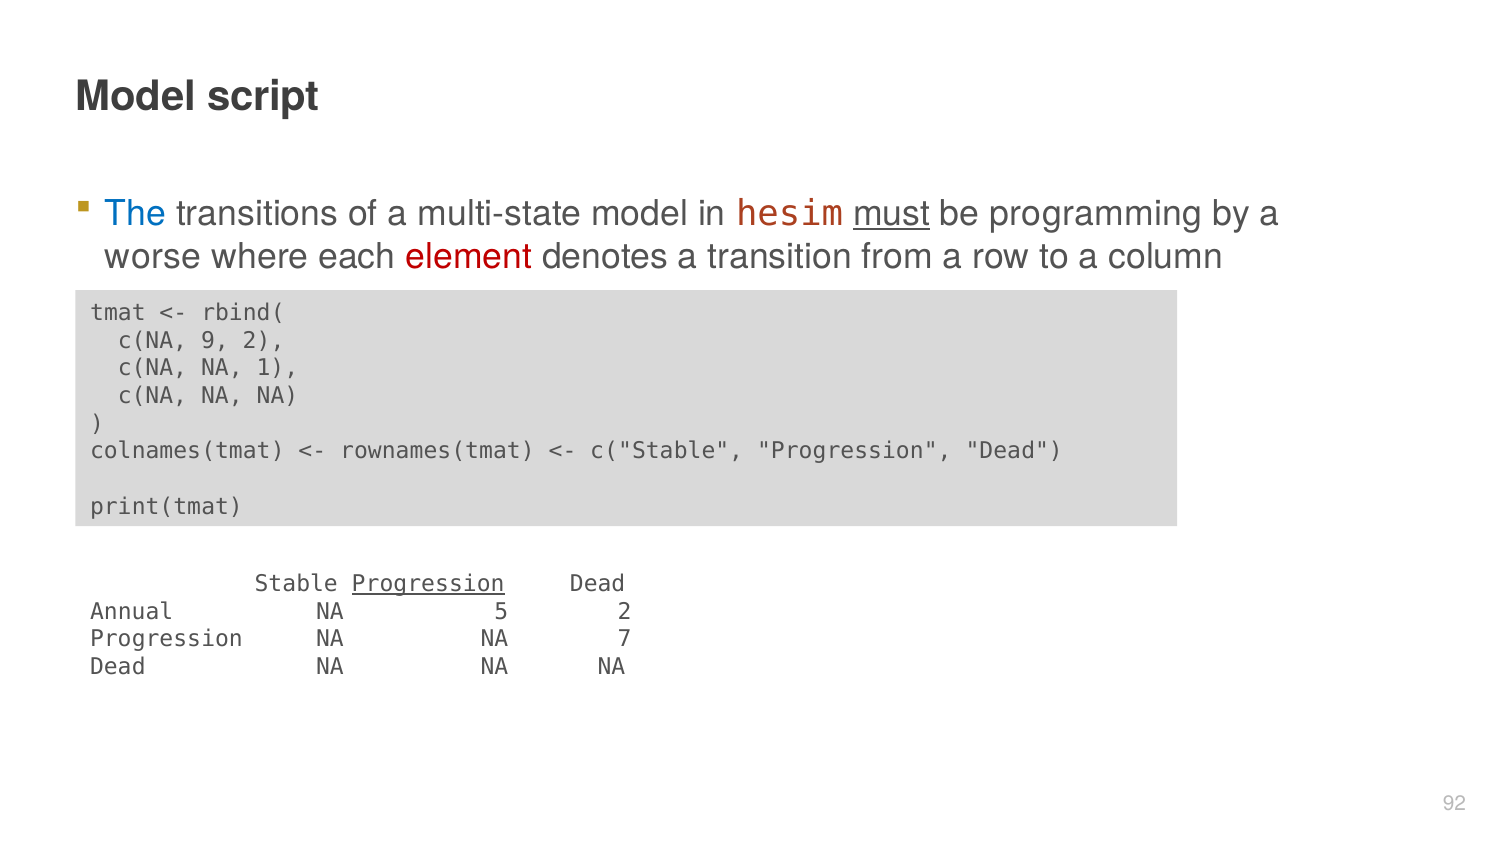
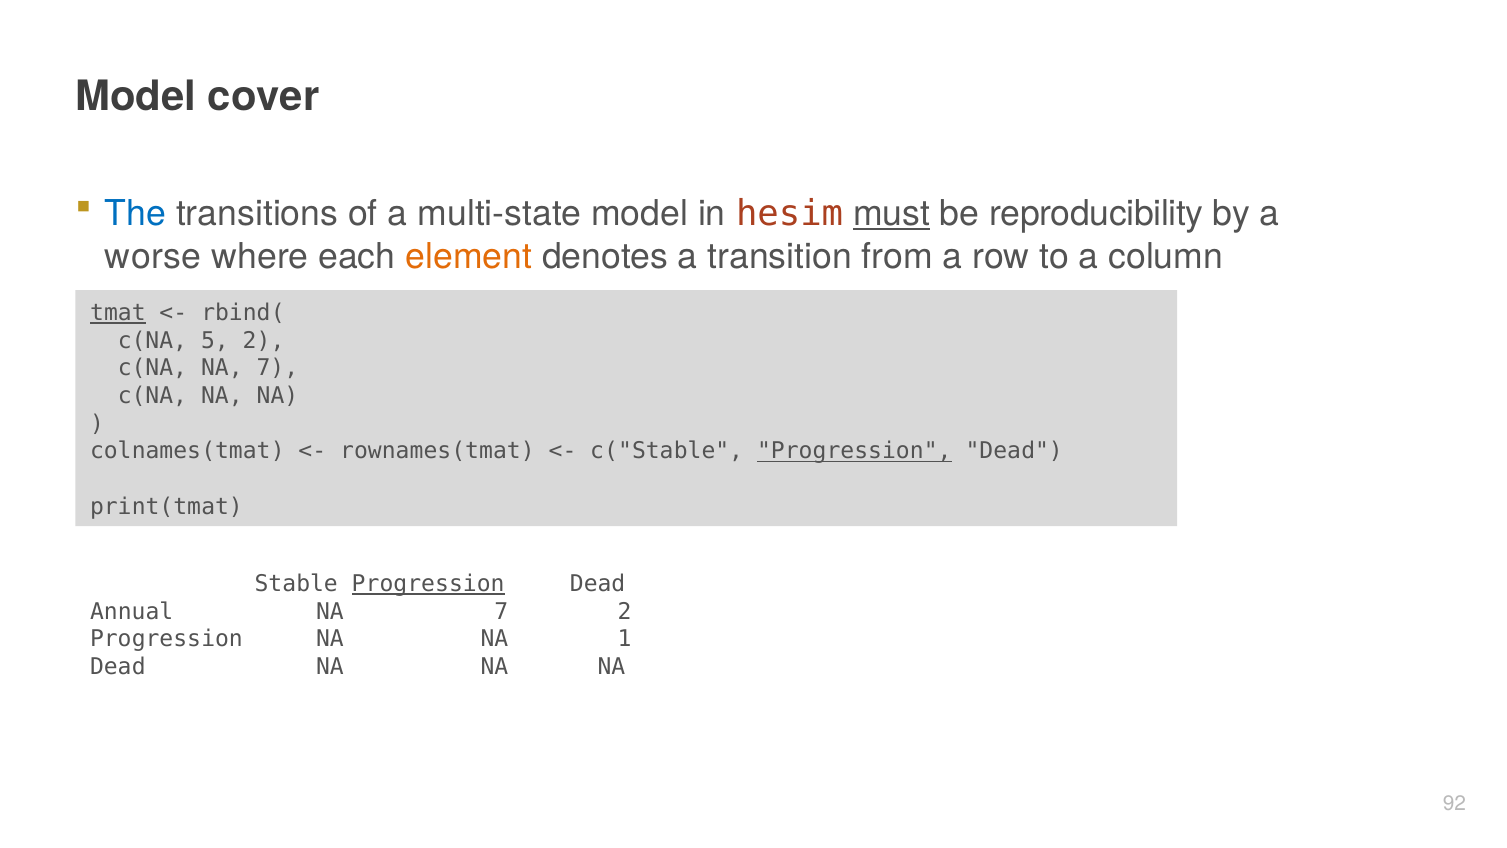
script: script -> cover
programming: programming -> reproducibility
element colour: red -> orange
tmat underline: none -> present
9: 9 -> 5
c(NA NA 1: 1 -> 7
Progression at (854, 451) underline: none -> present
5 at (501, 611): 5 -> 7
7: 7 -> 1
